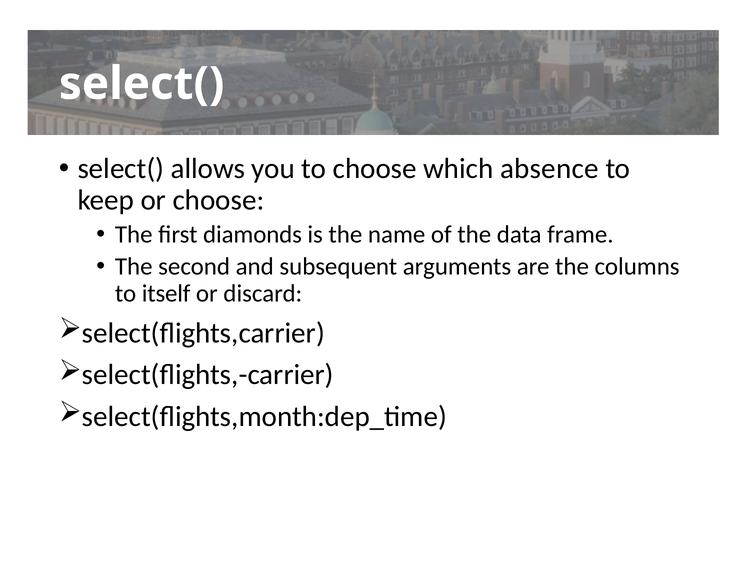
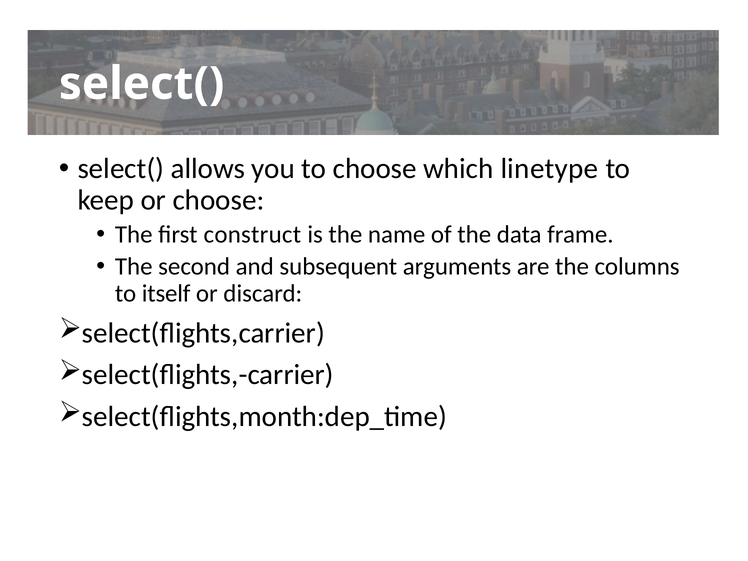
absence: absence -> linetype
diamonds: diamonds -> construct
